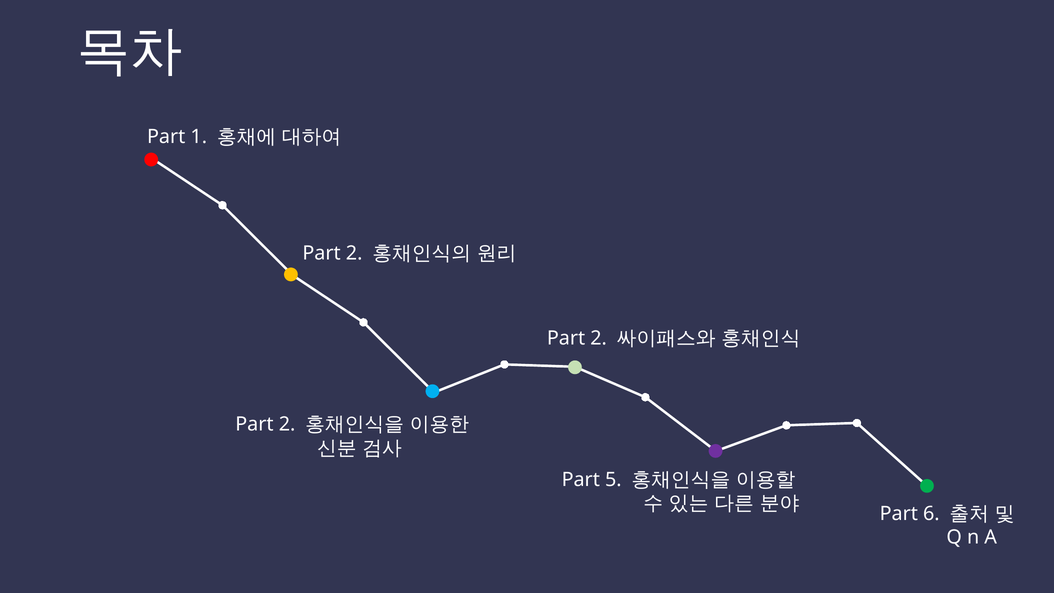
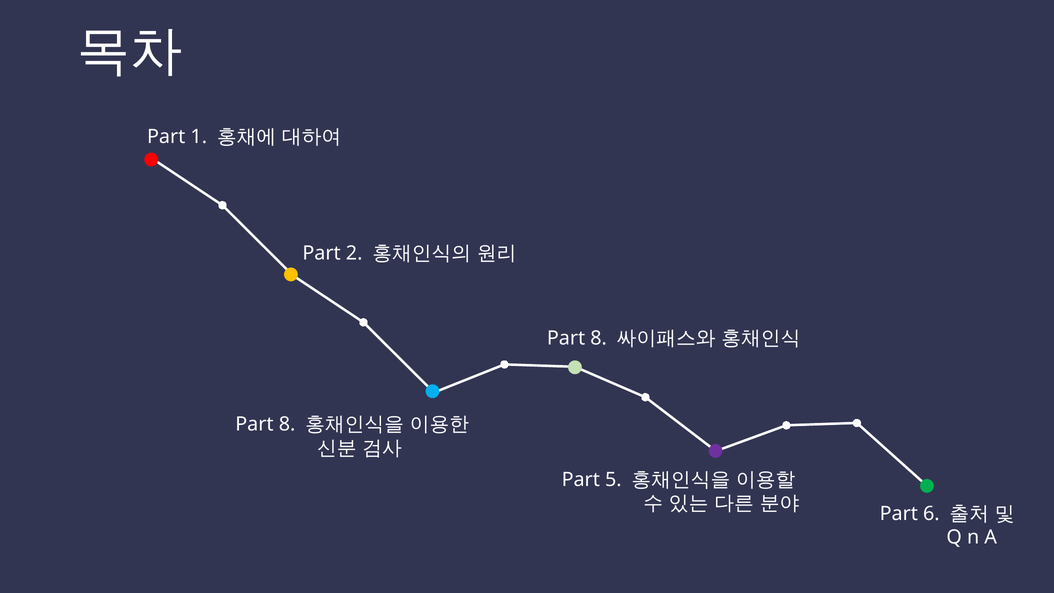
2 at (599, 338): 2 -> 8
2 at (287, 424): 2 -> 8
